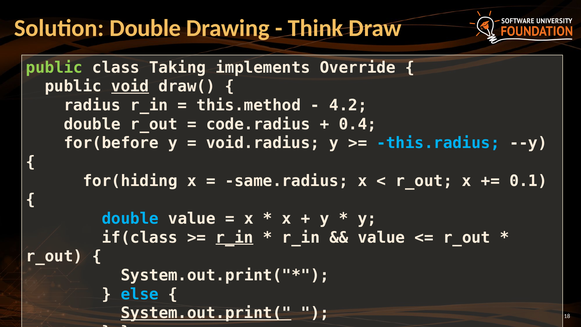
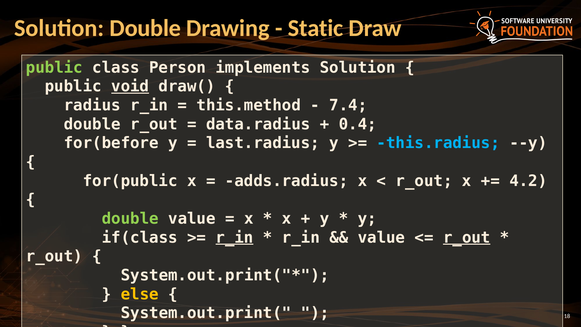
Think: Think -> Static
Taking: Taking -> Person
implements Override: Override -> Solution
4.2: 4.2 -> 7.4
code.radius: code.radius -> data.radius
void.radius: void.radius -> last.radius
for(hiding: for(hiding -> for(public
same.radius: same.radius -> adds.radius
0.1: 0.1 -> 4.2
double at (130, 219) colour: light blue -> light green
r_out at (467, 237) underline: none -> present
else colour: light blue -> yellow
System.out.print( underline: present -> none
